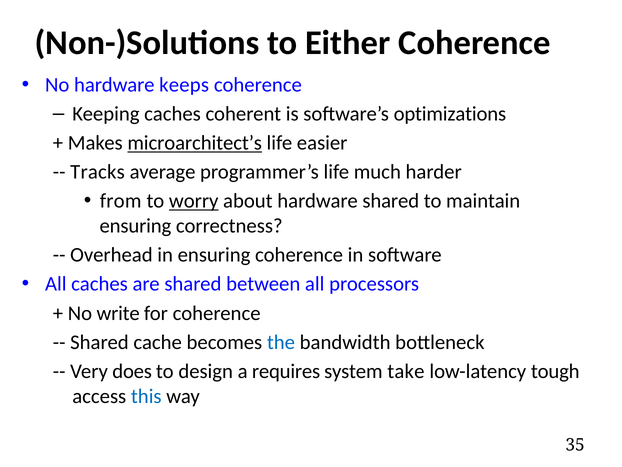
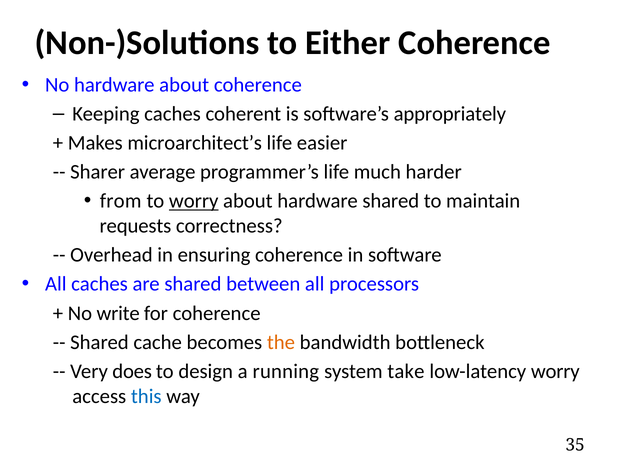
hardware keeps: keeps -> about
optimizations: optimizations -> appropriately
microarchitect’s underline: present -> none
Tracks: Tracks -> Sharer
ensuring at (135, 226): ensuring -> requests
the colour: blue -> orange
requires: requires -> running
low-latency tough: tough -> worry
